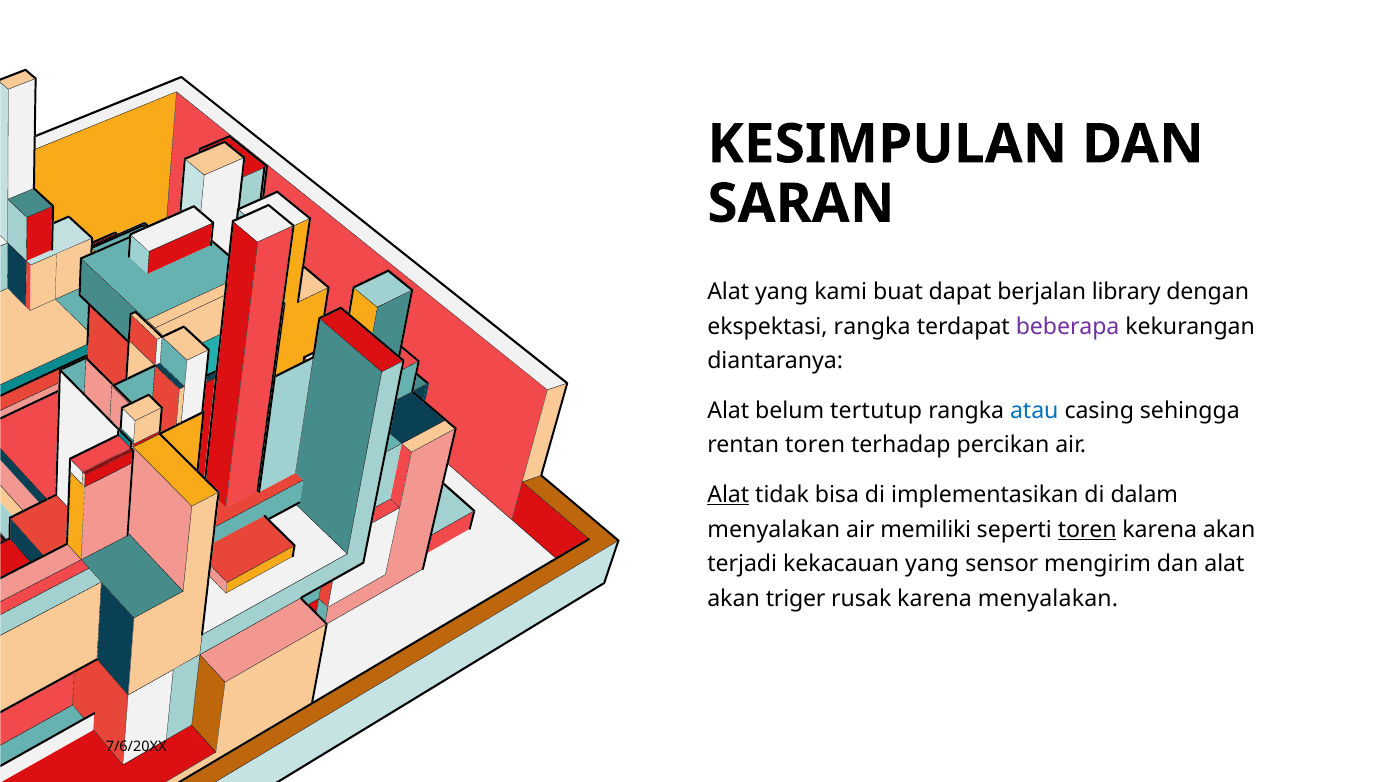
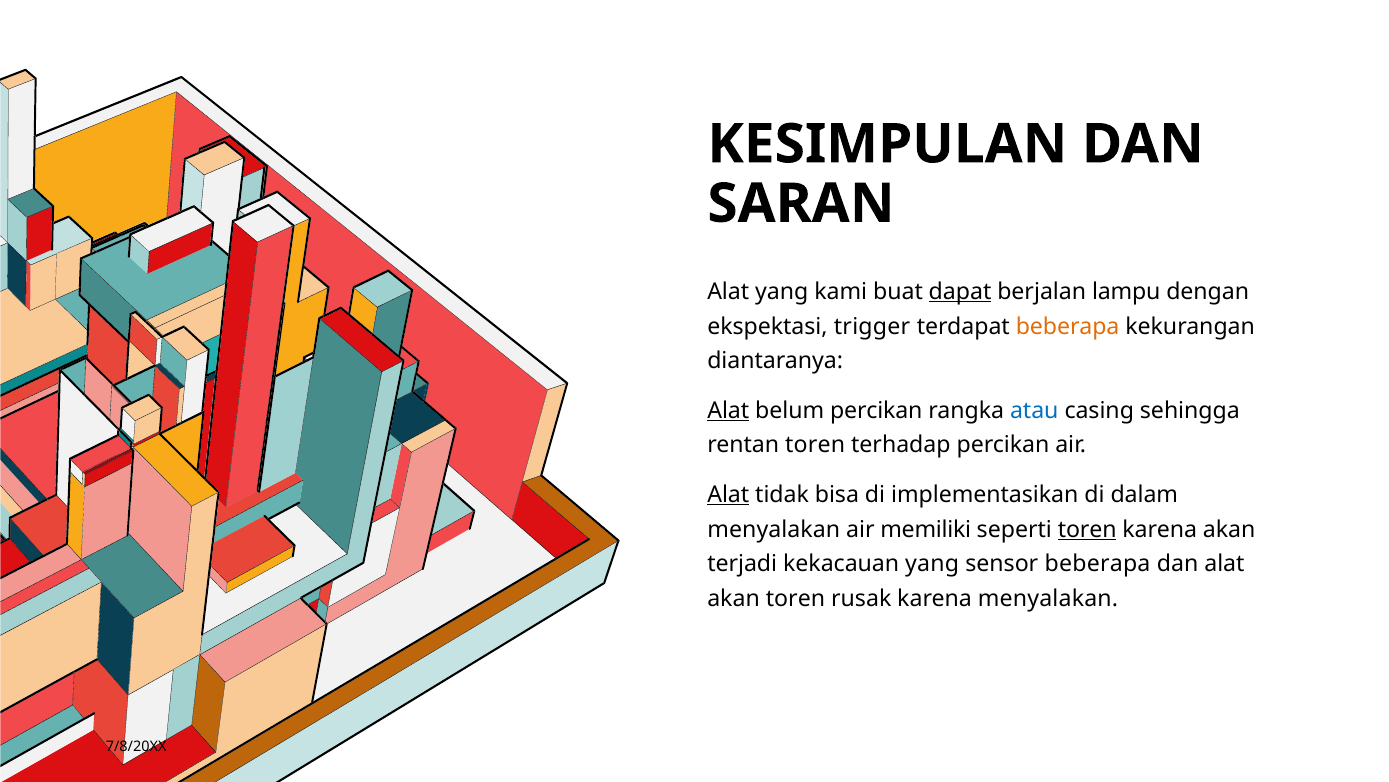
dapat underline: none -> present
library: library -> lampu
ekspektasi rangka: rangka -> trigger
beberapa at (1068, 326) colour: purple -> orange
Alat at (728, 410) underline: none -> present
belum tertutup: tertutup -> percikan
sensor mengirim: mengirim -> beberapa
akan triger: triger -> toren
7/6/20XX: 7/6/20XX -> 7/8/20XX
